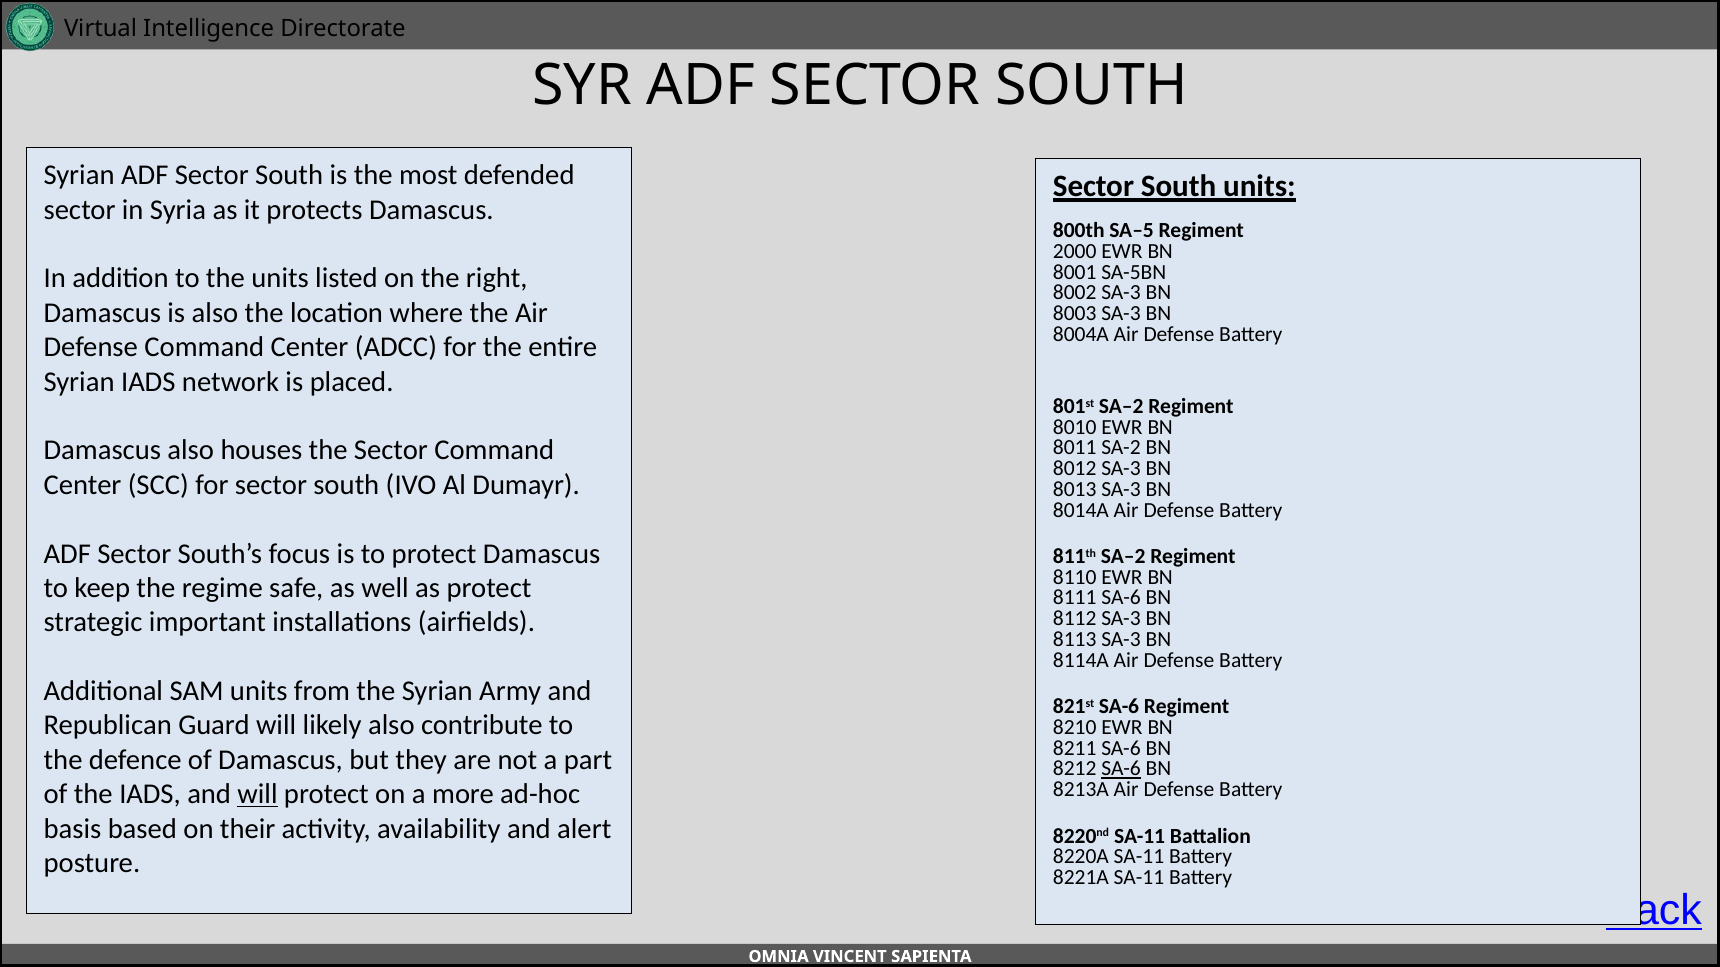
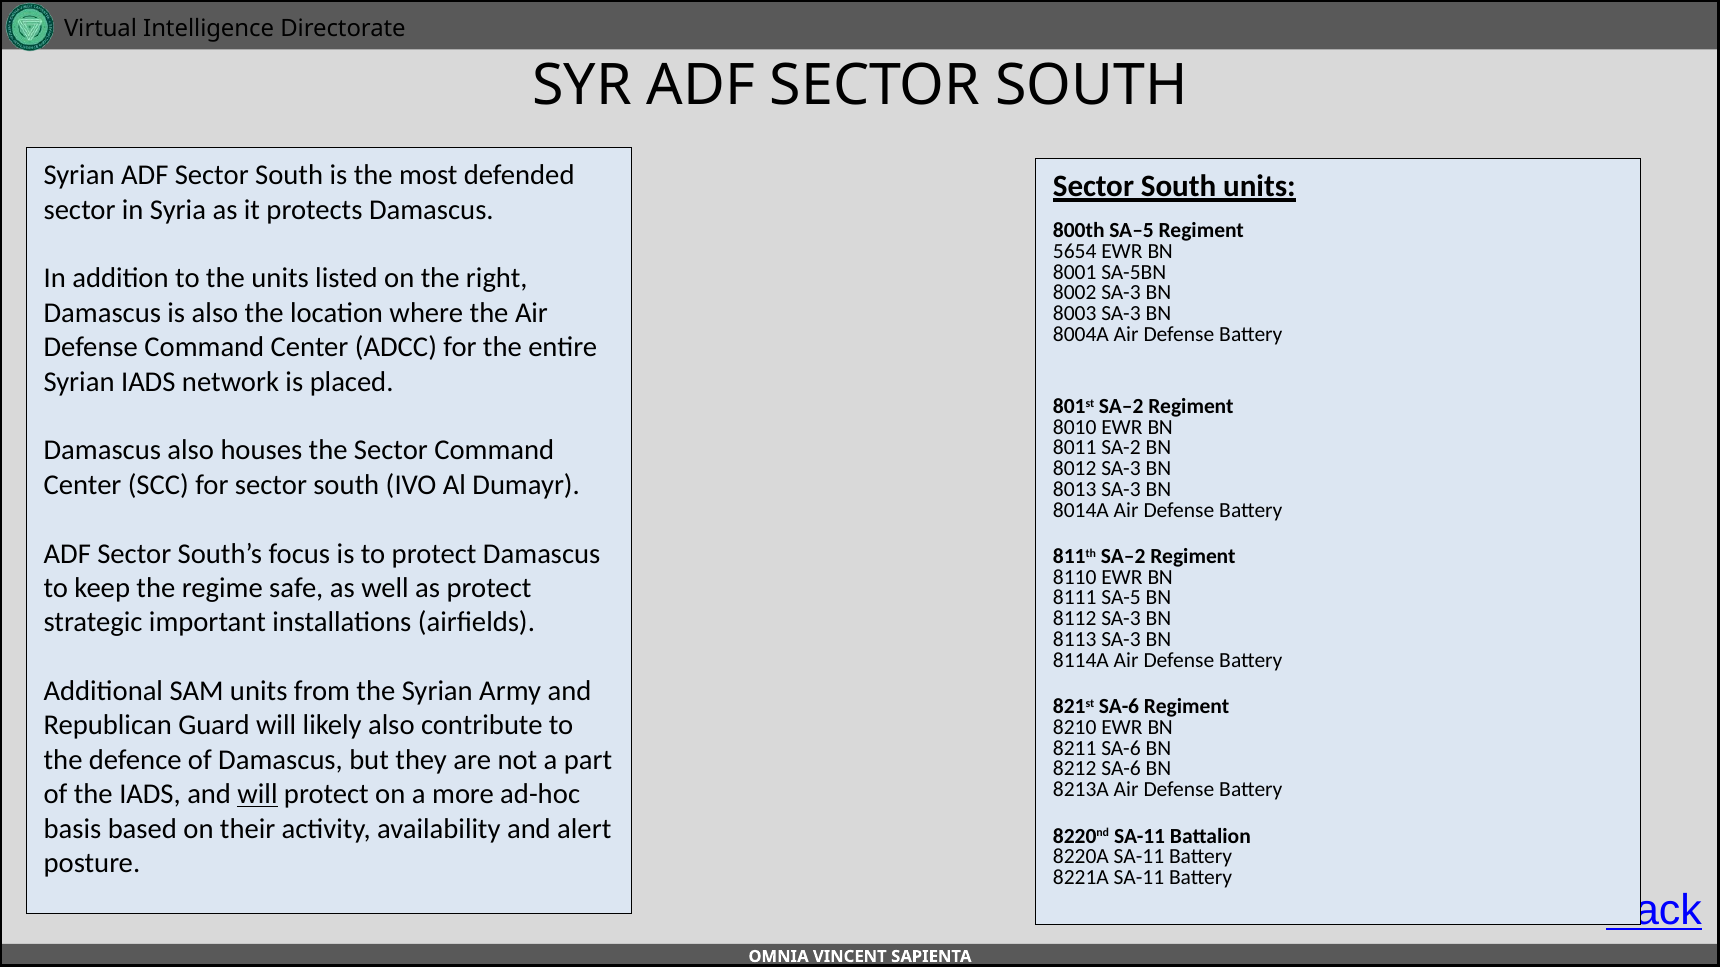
2000: 2000 -> 5654
8111 SA-6: SA-6 -> SA-5
SA-6 at (1121, 769) underline: present -> none
